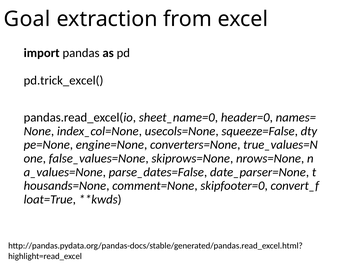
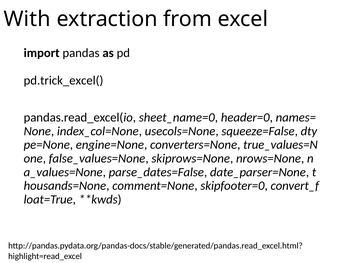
Goal: Goal -> With
